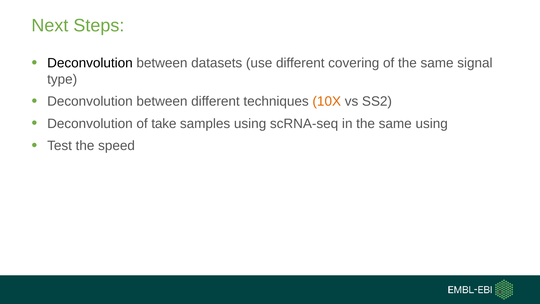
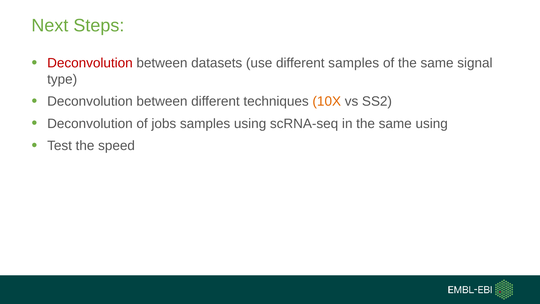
Deconvolution at (90, 63) colour: black -> red
different covering: covering -> samples
take: take -> jobs
